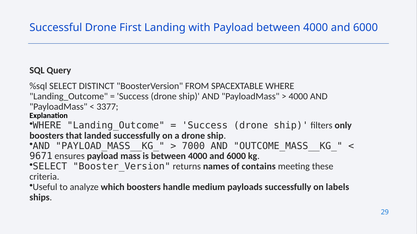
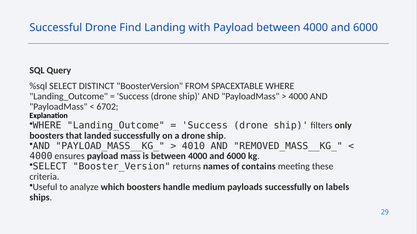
First: First -> Find
3377: 3377 -> 6702
7000: 7000 -> 4010
OUTCOME_MASS__KG_: OUTCOME_MASS__KG_ -> REMOVED_MASS__KG_
9671 at (41, 157): 9671 -> 4000
